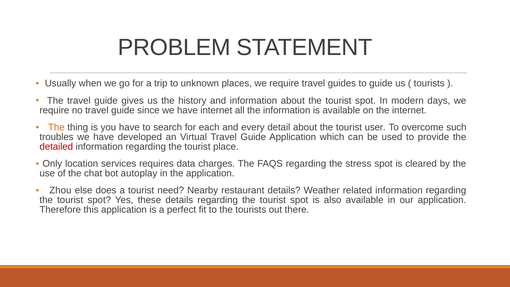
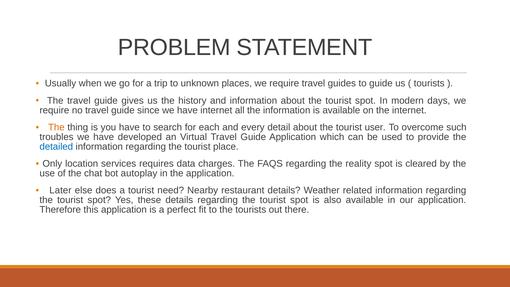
detailed colour: red -> blue
stress: stress -> reality
Zhou: Zhou -> Later
